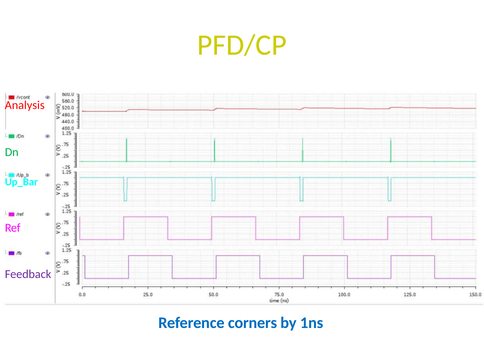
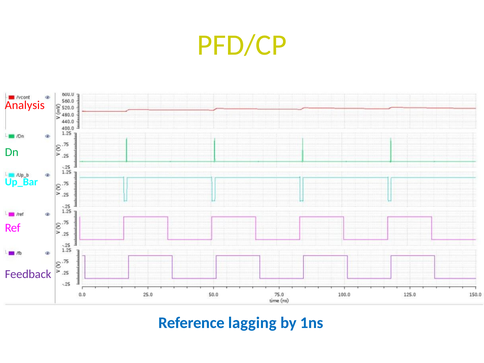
corners: corners -> lagging
